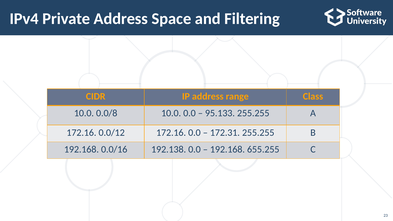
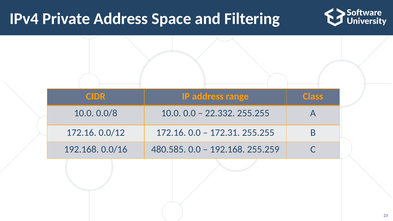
95.133: 95.133 -> 22.332
192.138: 192.138 -> 480.585
655.255: 655.255 -> 255.259
